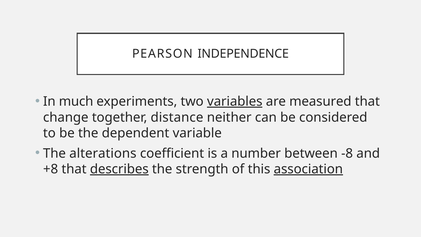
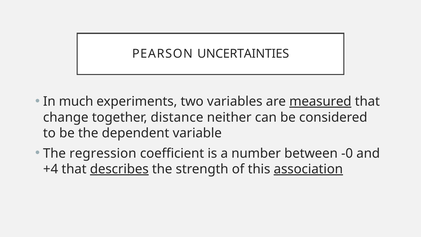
INDEPENDENCE: INDEPENDENCE -> UNCERTAINTIES
variables underline: present -> none
measured underline: none -> present
alterations: alterations -> regression
-8: -8 -> -0
+8: +8 -> +4
